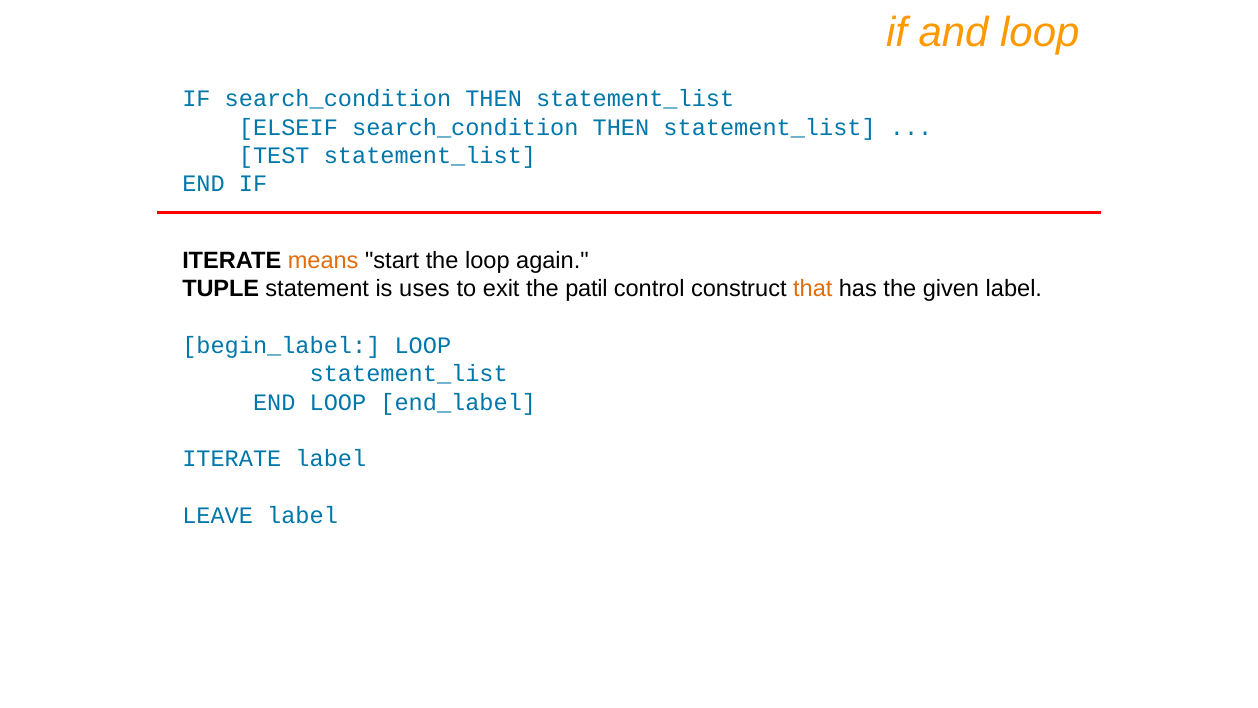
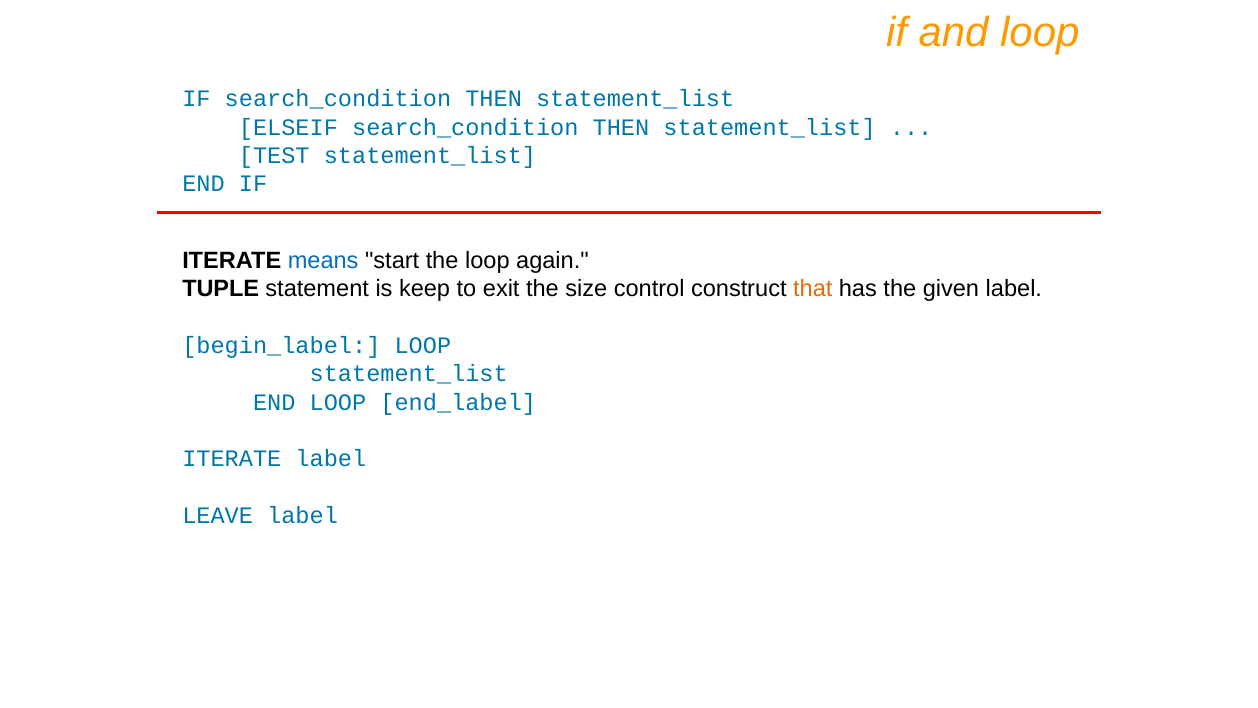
means colour: orange -> blue
uses: uses -> keep
patil: patil -> size
